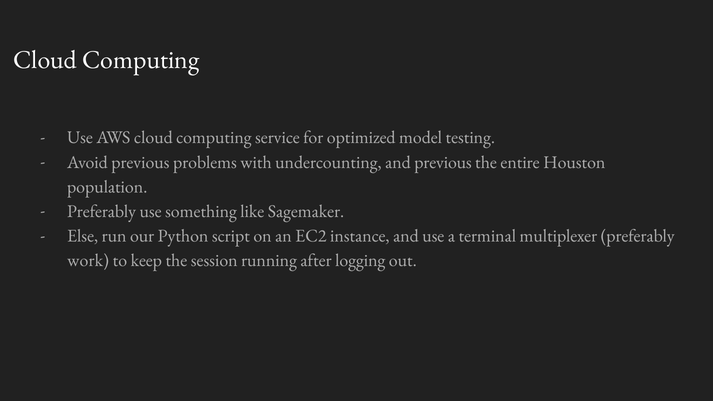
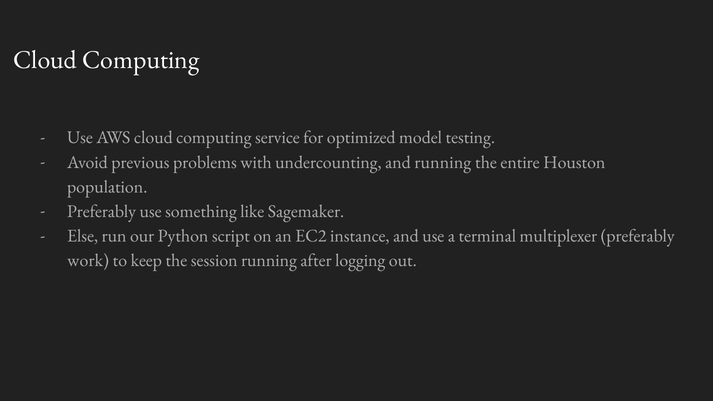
and previous: previous -> running
